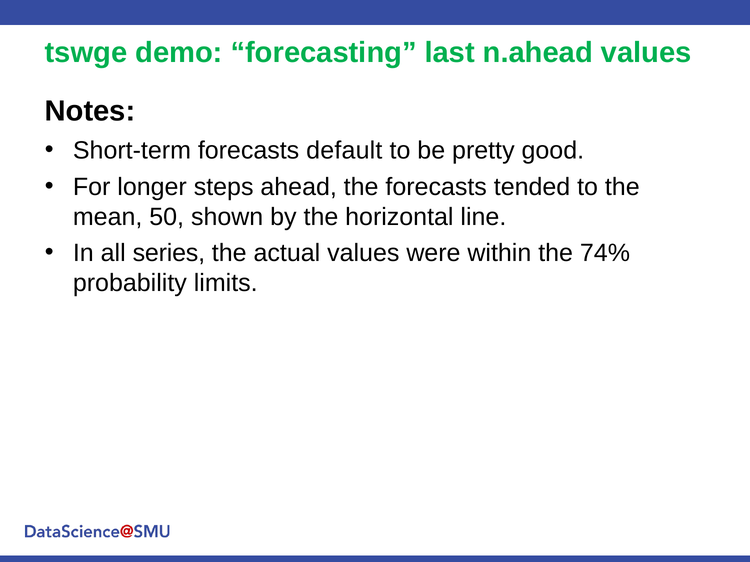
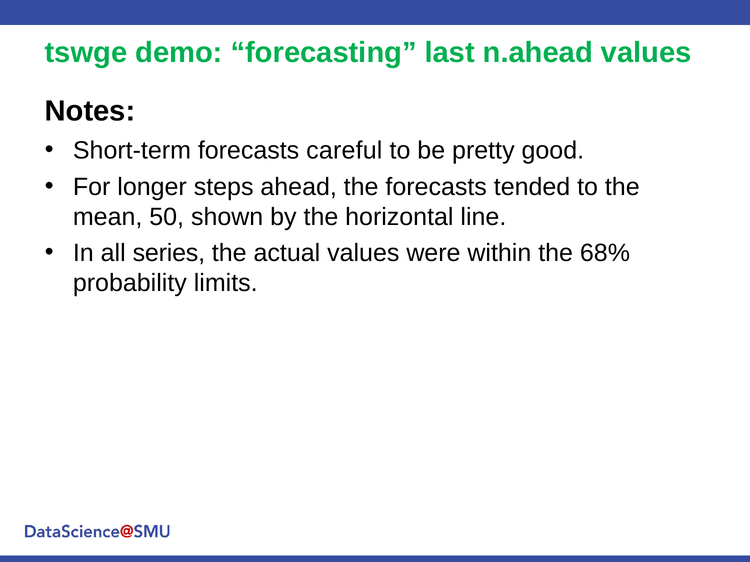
default: default -> careful
74%: 74% -> 68%
